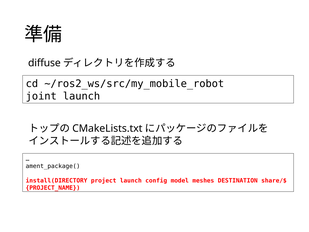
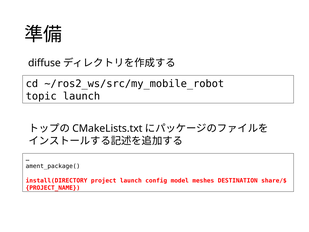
joint: joint -> topic
